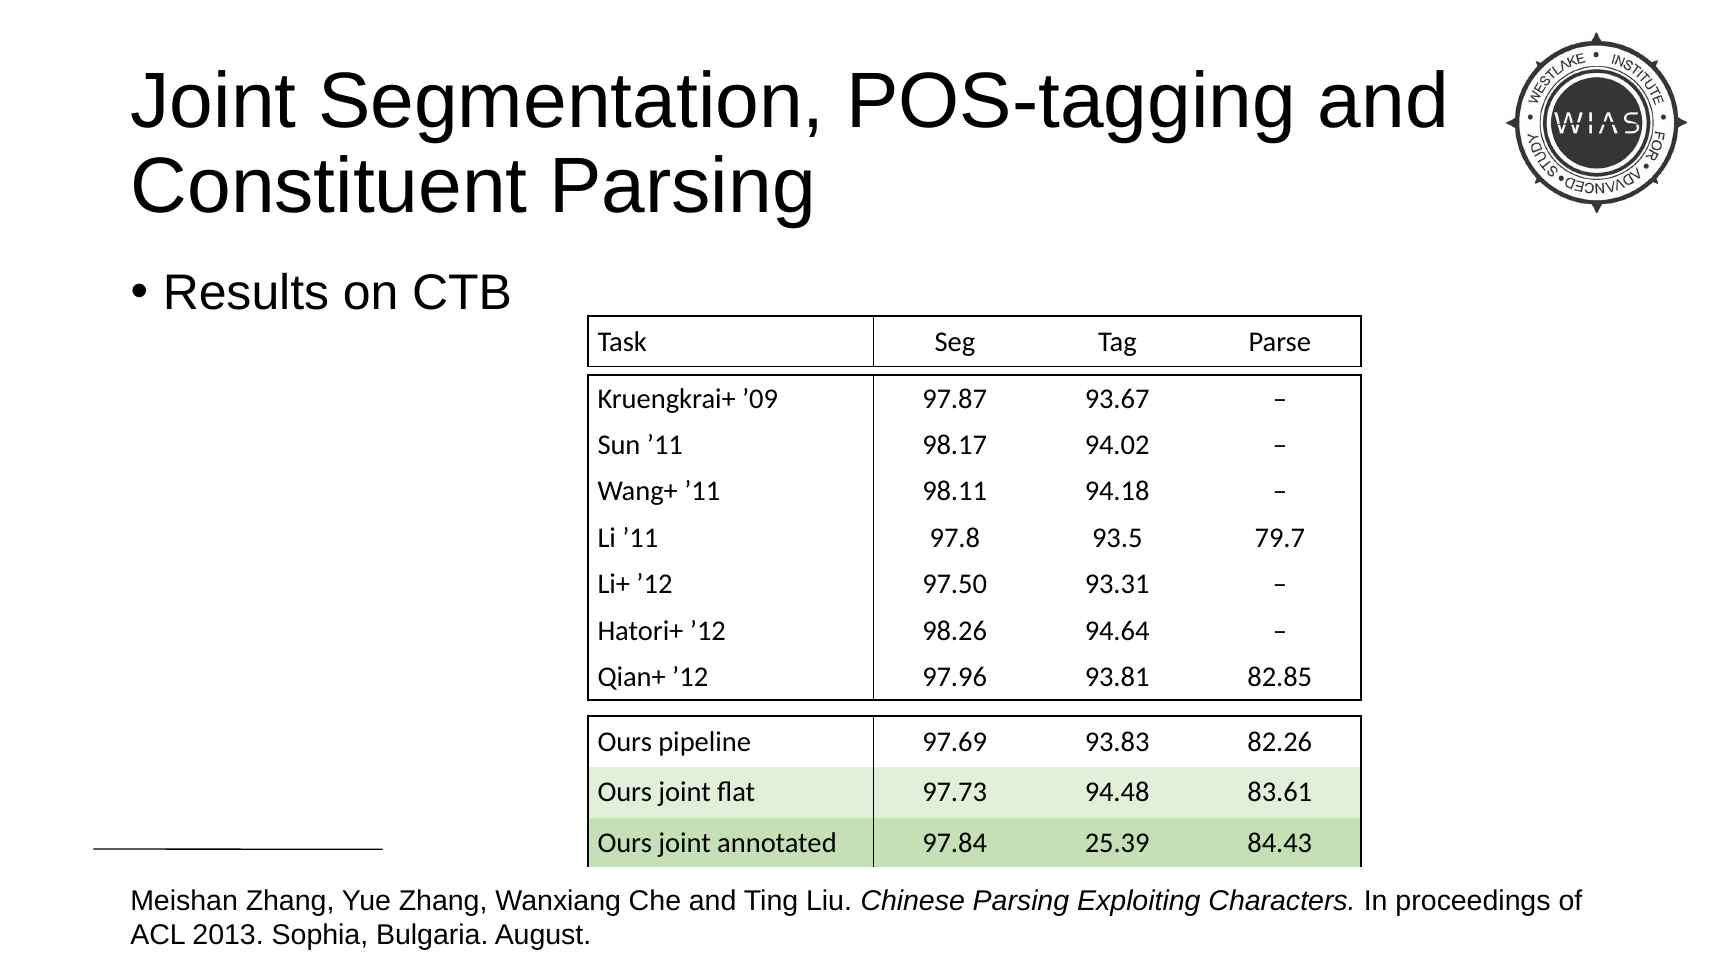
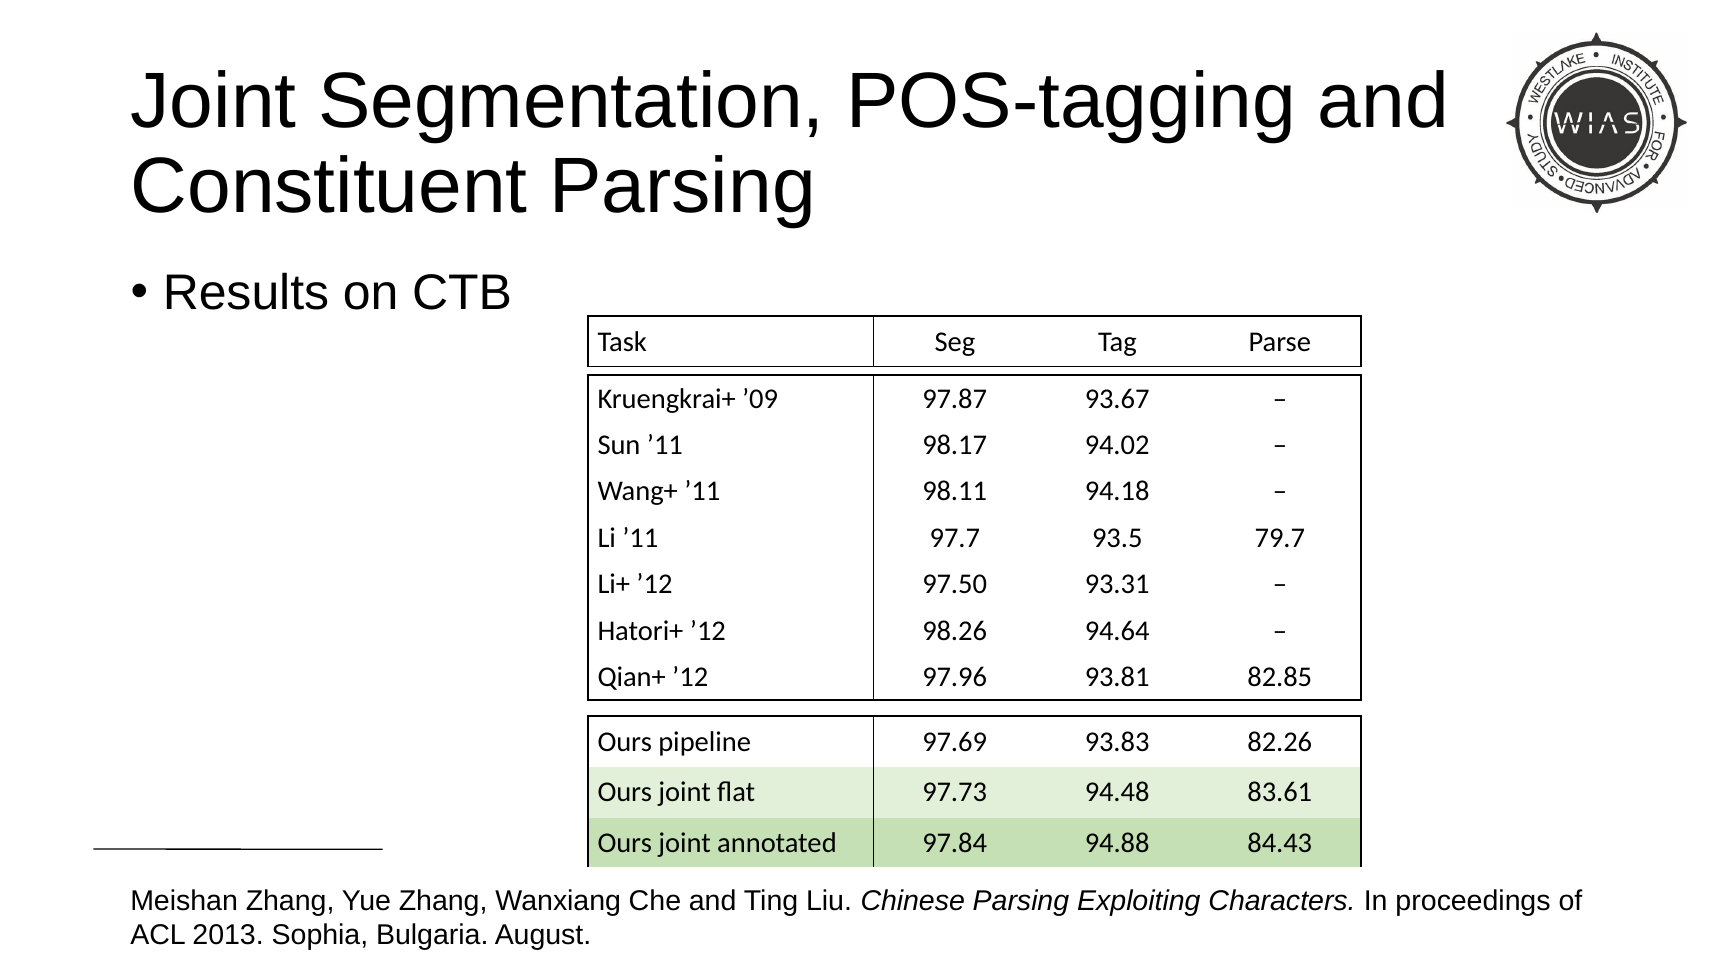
97.8: 97.8 -> 97.7
25.39: 25.39 -> 94.88
